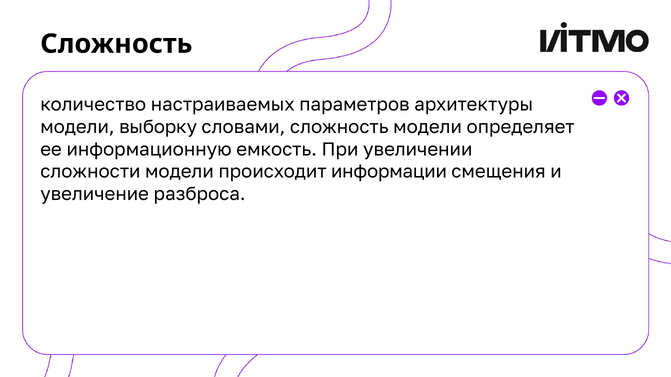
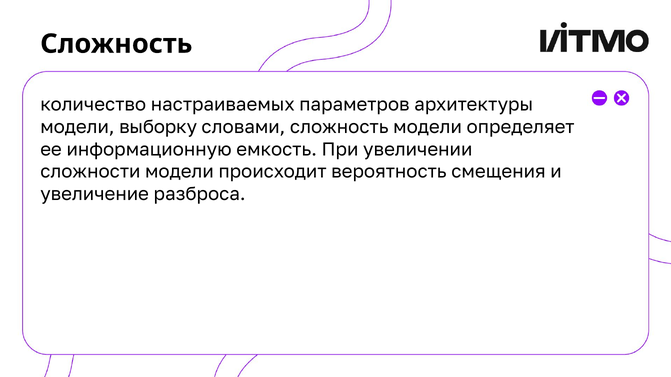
информации: информации -> вероятность
